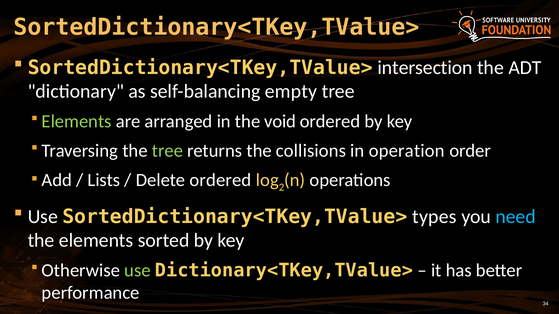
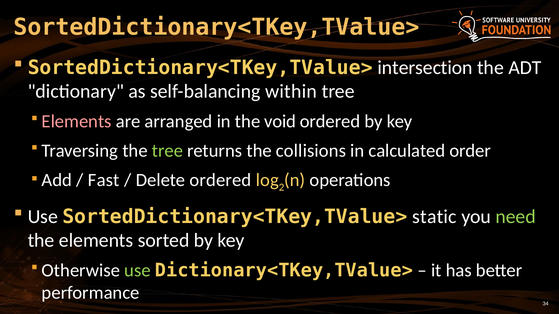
empty: empty -> within
Elements at (77, 121) colour: light green -> pink
operation: operation -> calculated
Lists: Lists -> Fast
types: types -> static
need colour: light blue -> light green
